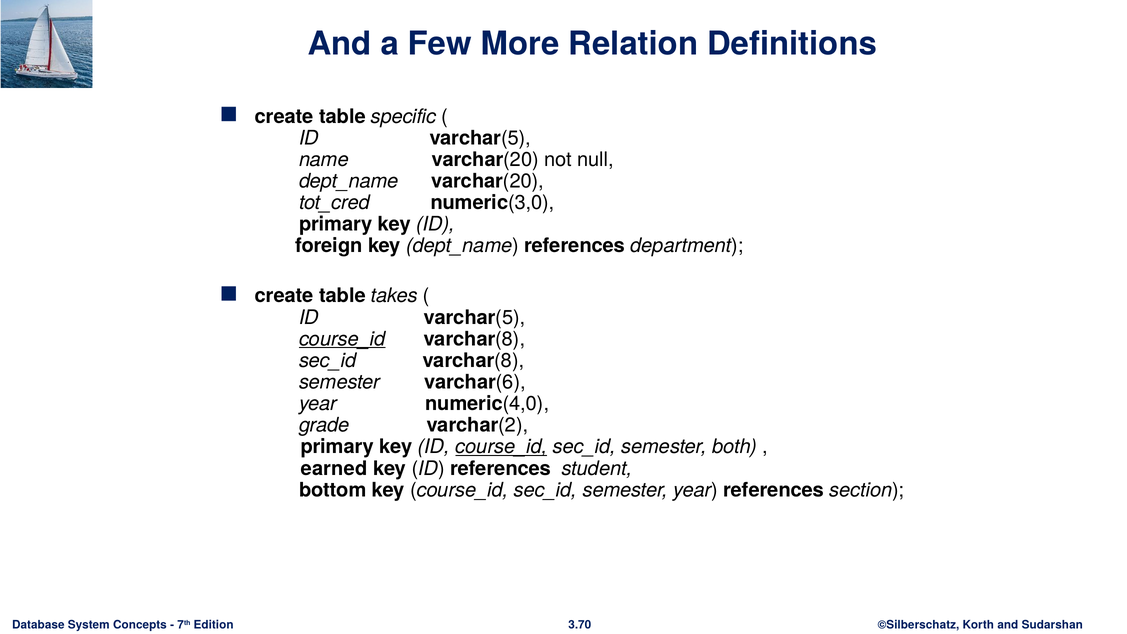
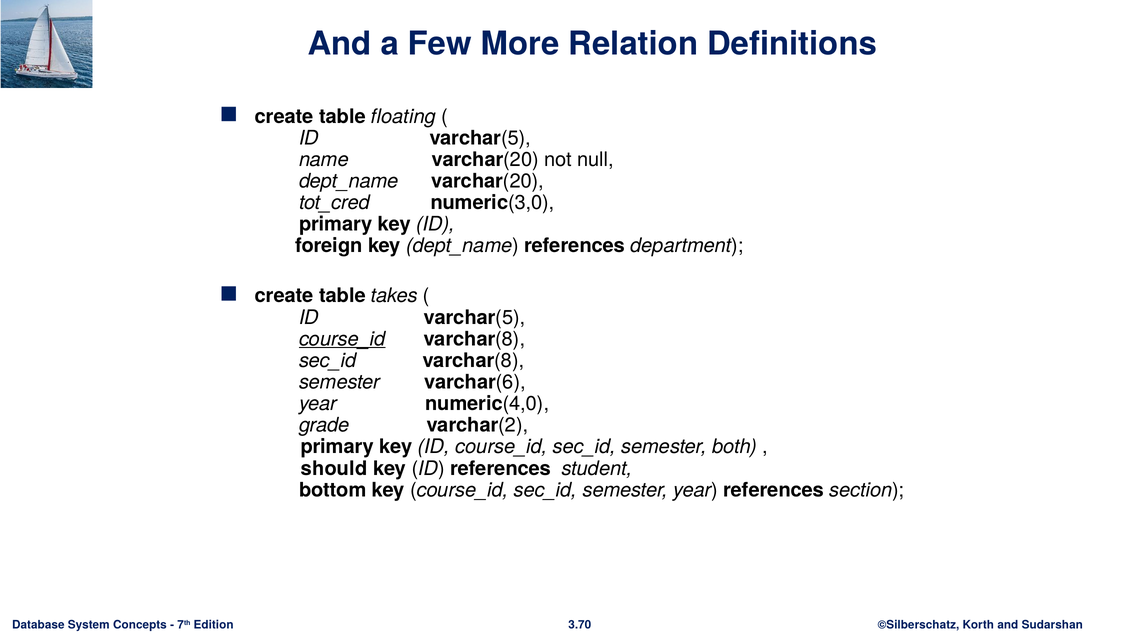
specific: specific -> floating
course_id at (501, 447) underline: present -> none
earned: earned -> should
